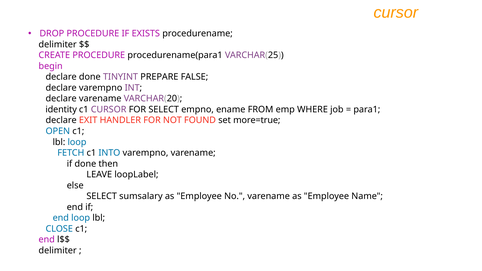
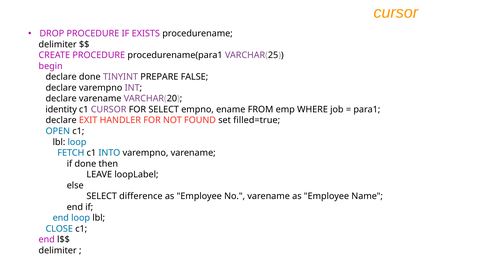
more=true: more=true -> filled=true
sumsalary: sumsalary -> difference
